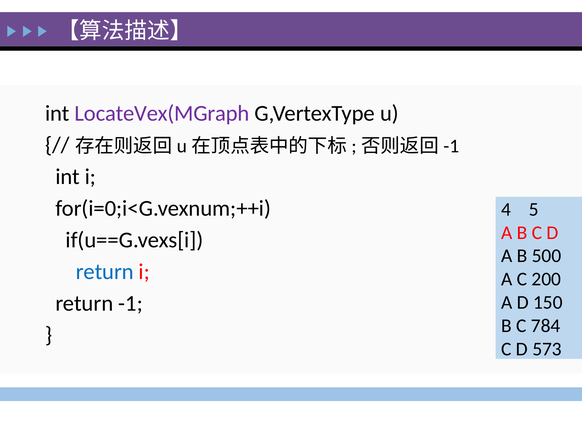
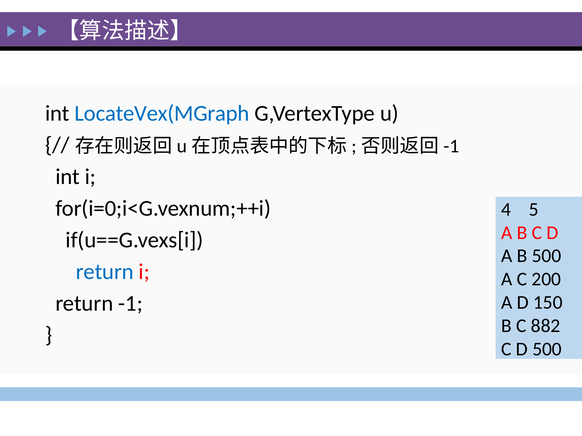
LocateVex(MGraph colour: purple -> blue
784: 784 -> 882
D 573: 573 -> 500
